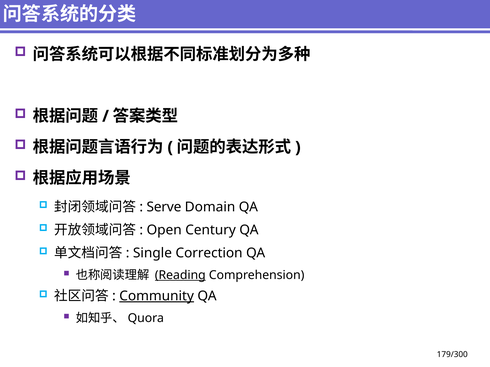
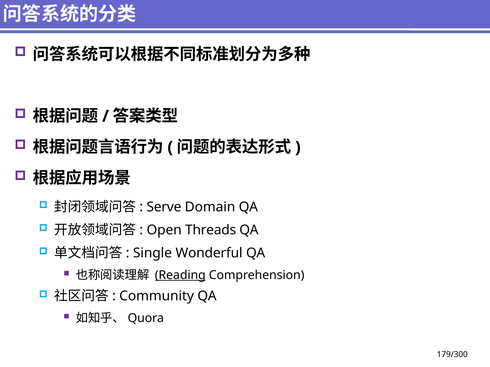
Century: Century -> Threads
Correction: Correction -> Wonderful
Community underline: present -> none
